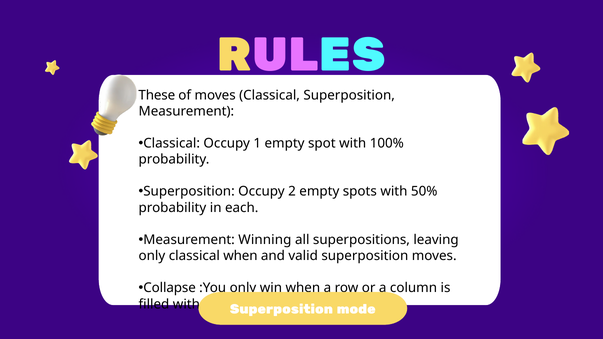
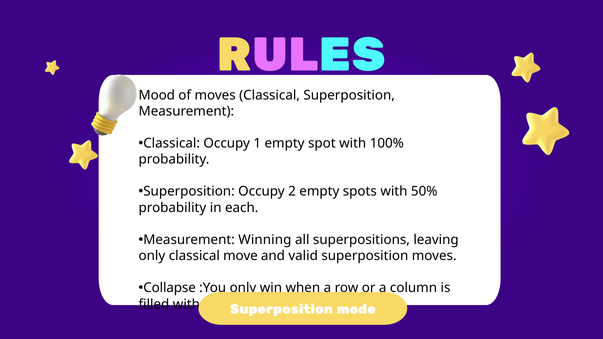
These: These -> Mood
only classical when: when -> move
